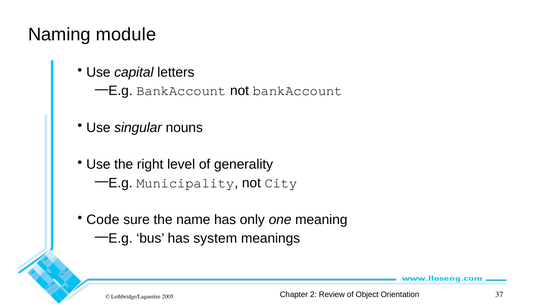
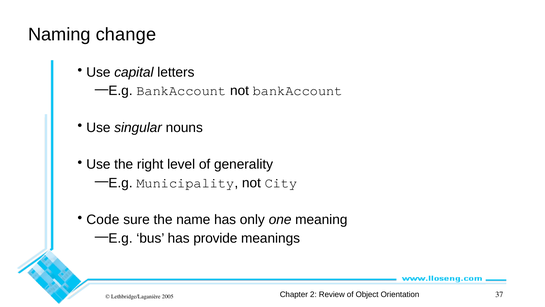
module: module -> change
system: system -> provide
